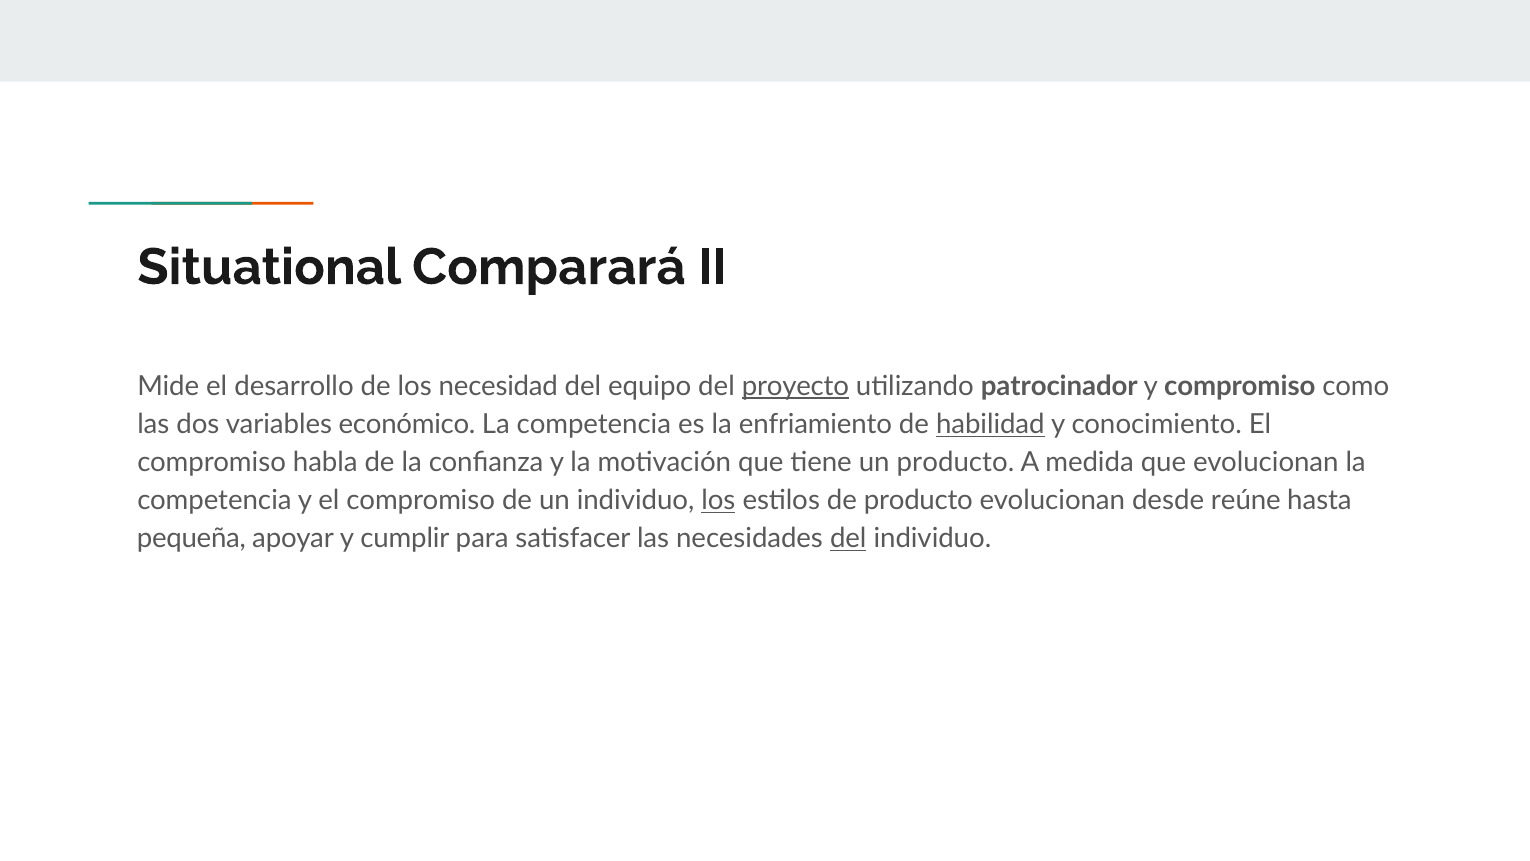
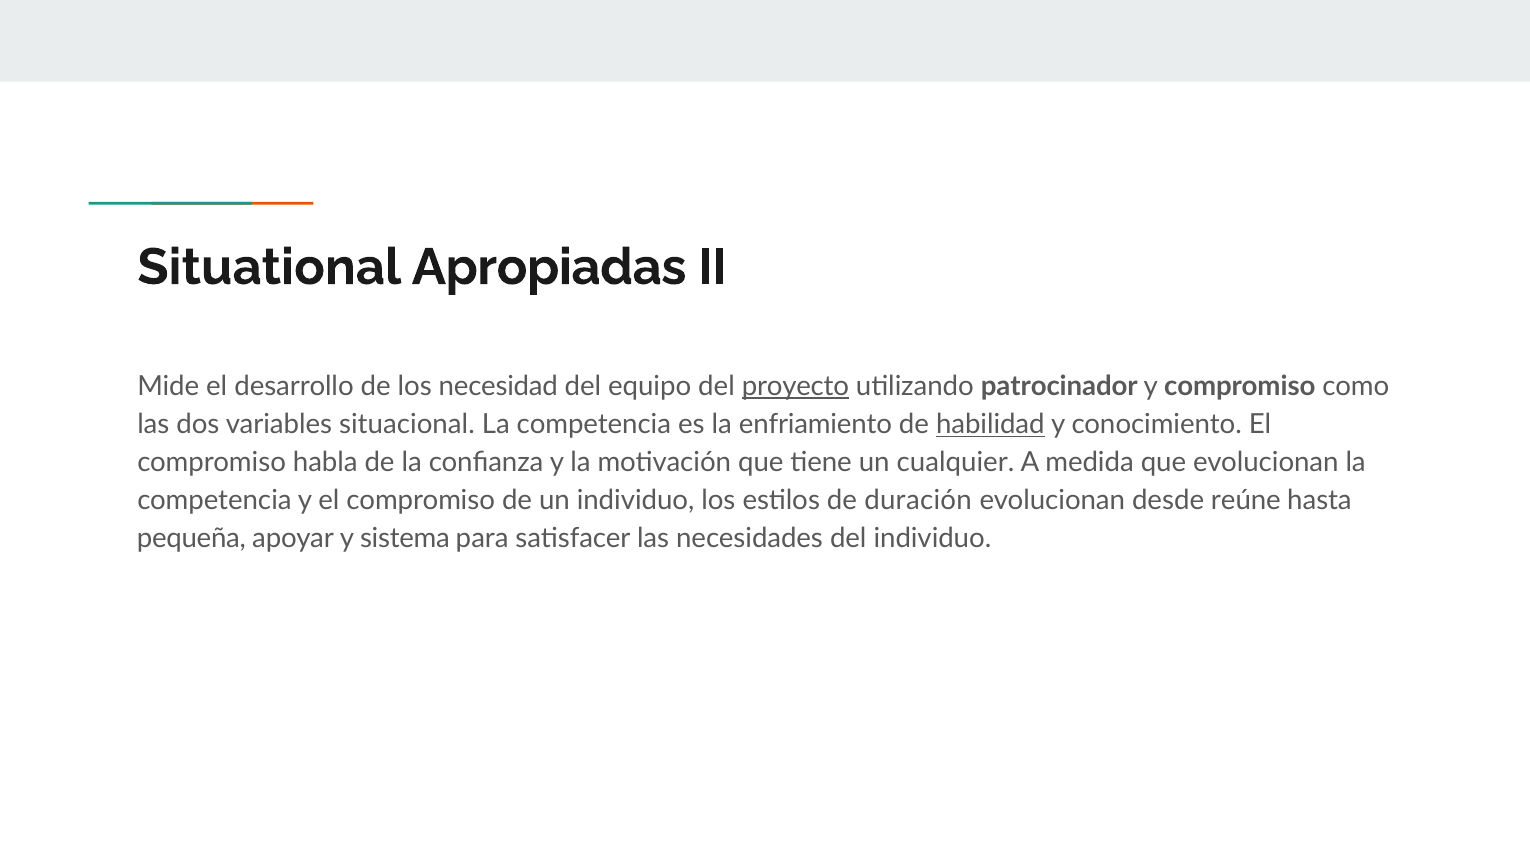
Comparará: Comparará -> Apropiadas
económico: económico -> situacional
un producto: producto -> cualquier
los at (718, 500) underline: present -> none
de producto: producto -> duración
cumplir: cumplir -> sistema
del at (848, 539) underline: present -> none
